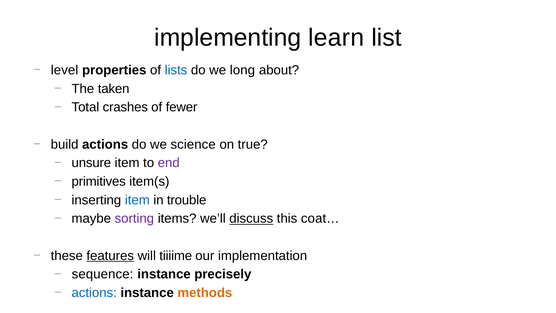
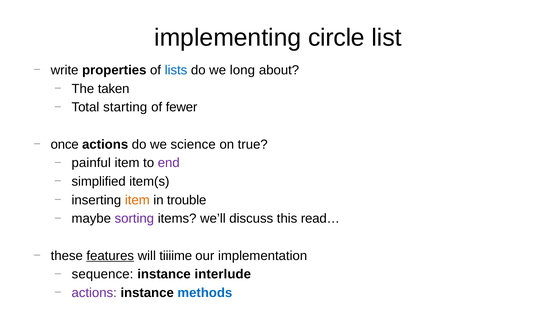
learn: learn -> circle
level: level -> write
crashes: crashes -> starting
build: build -> once
unsure: unsure -> painful
primitives: primitives -> simplified
item at (137, 200) colour: blue -> orange
discuss underline: present -> none
coat…: coat… -> read…
precisely: precisely -> interlude
actions at (94, 293) colour: blue -> purple
methods colour: orange -> blue
